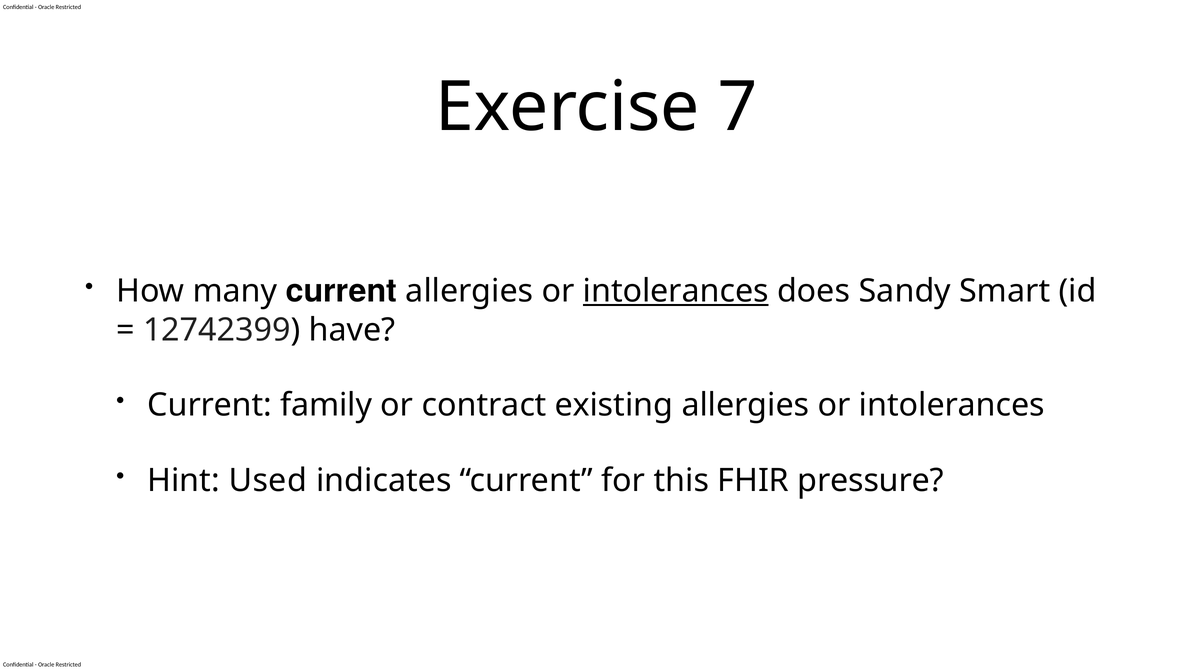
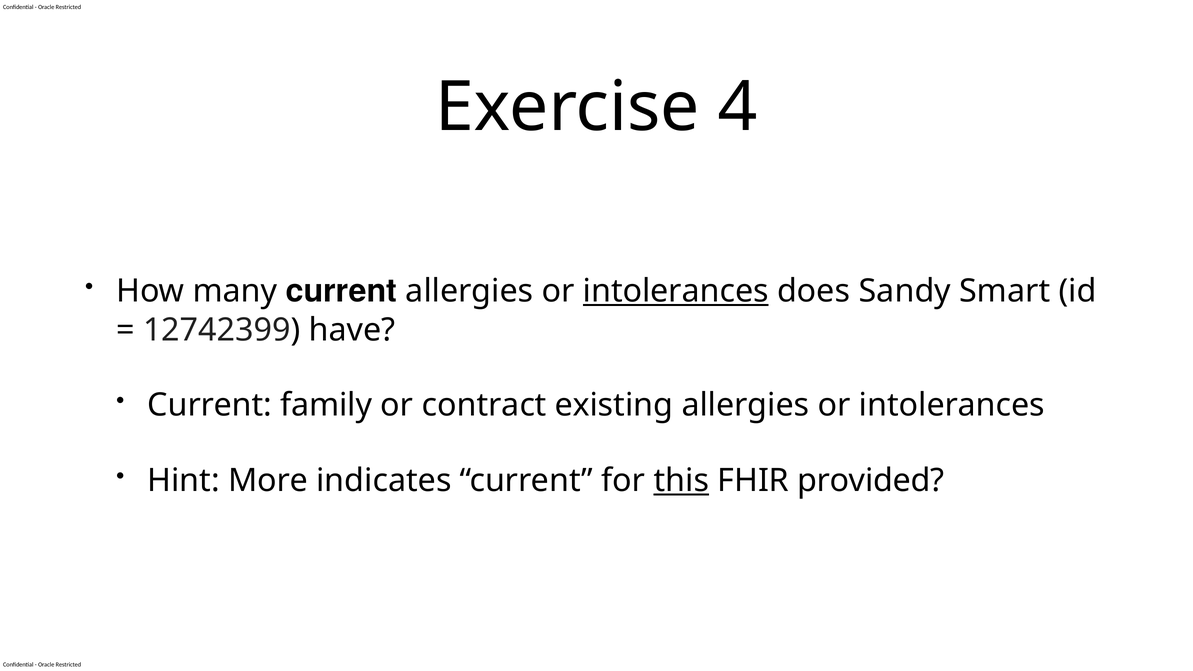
7: 7 -> 4
Used: Used -> More
this underline: none -> present
pressure: pressure -> provided
